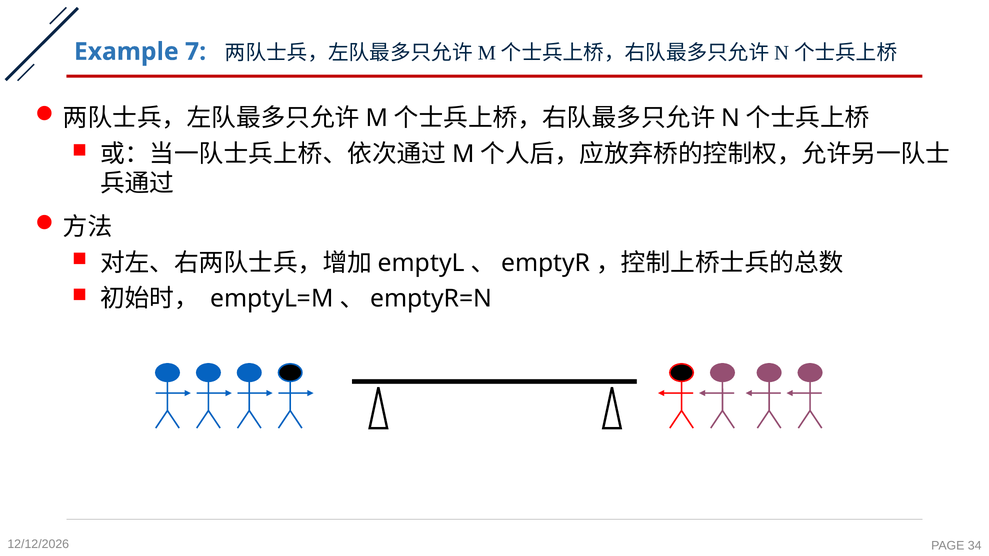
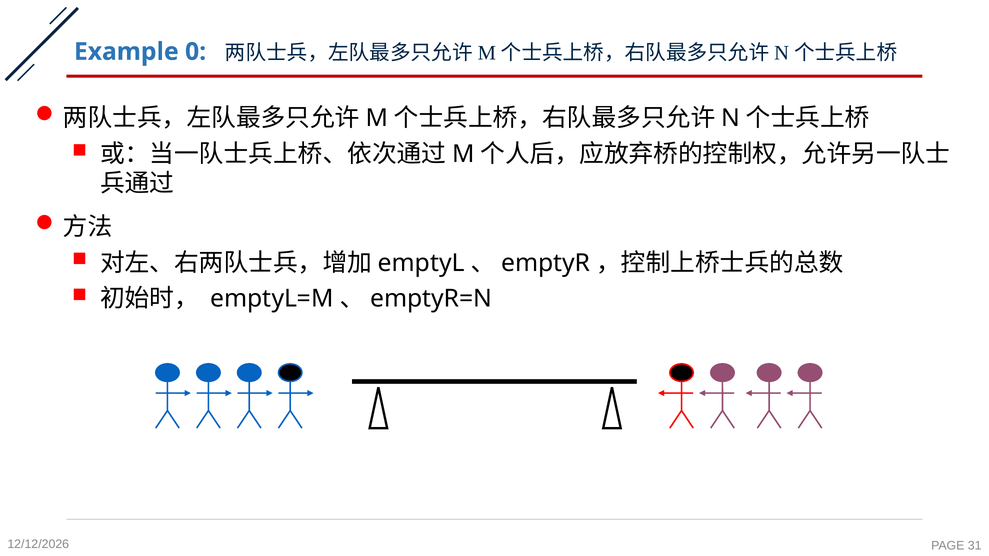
7: 7 -> 0
34: 34 -> 31
